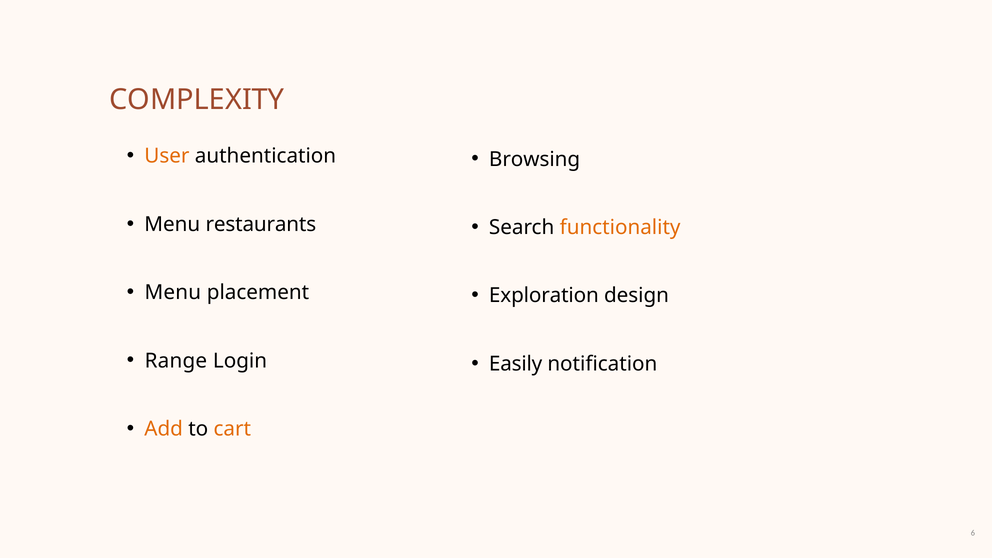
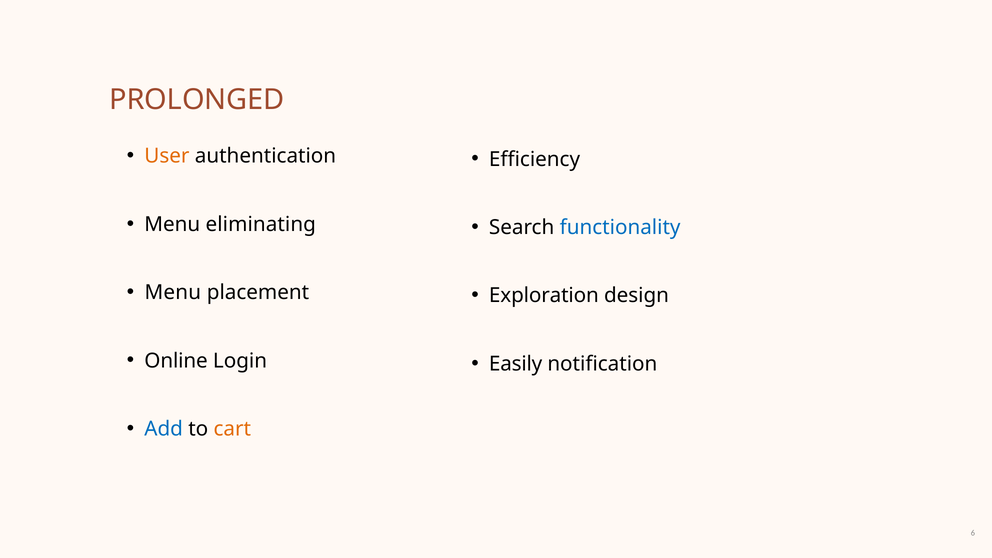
COMPLEXITY: COMPLEXITY -> PROLONGED
Browsing: Browsing -> Efficiency
restaurants: restaurants -> eliminating
functionality colour: orange -> blue
Range: Range -> Online
Add colour: orange -> blue
